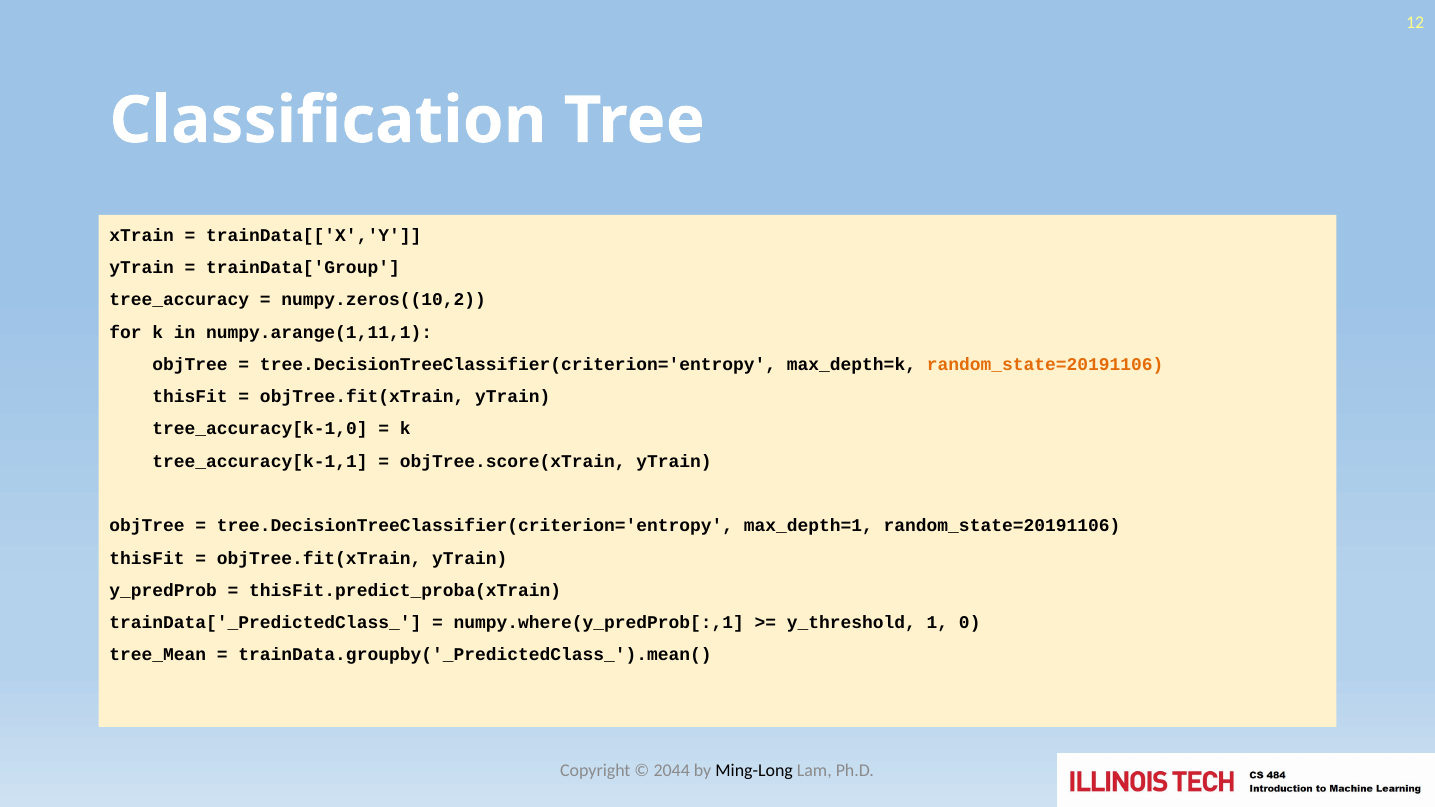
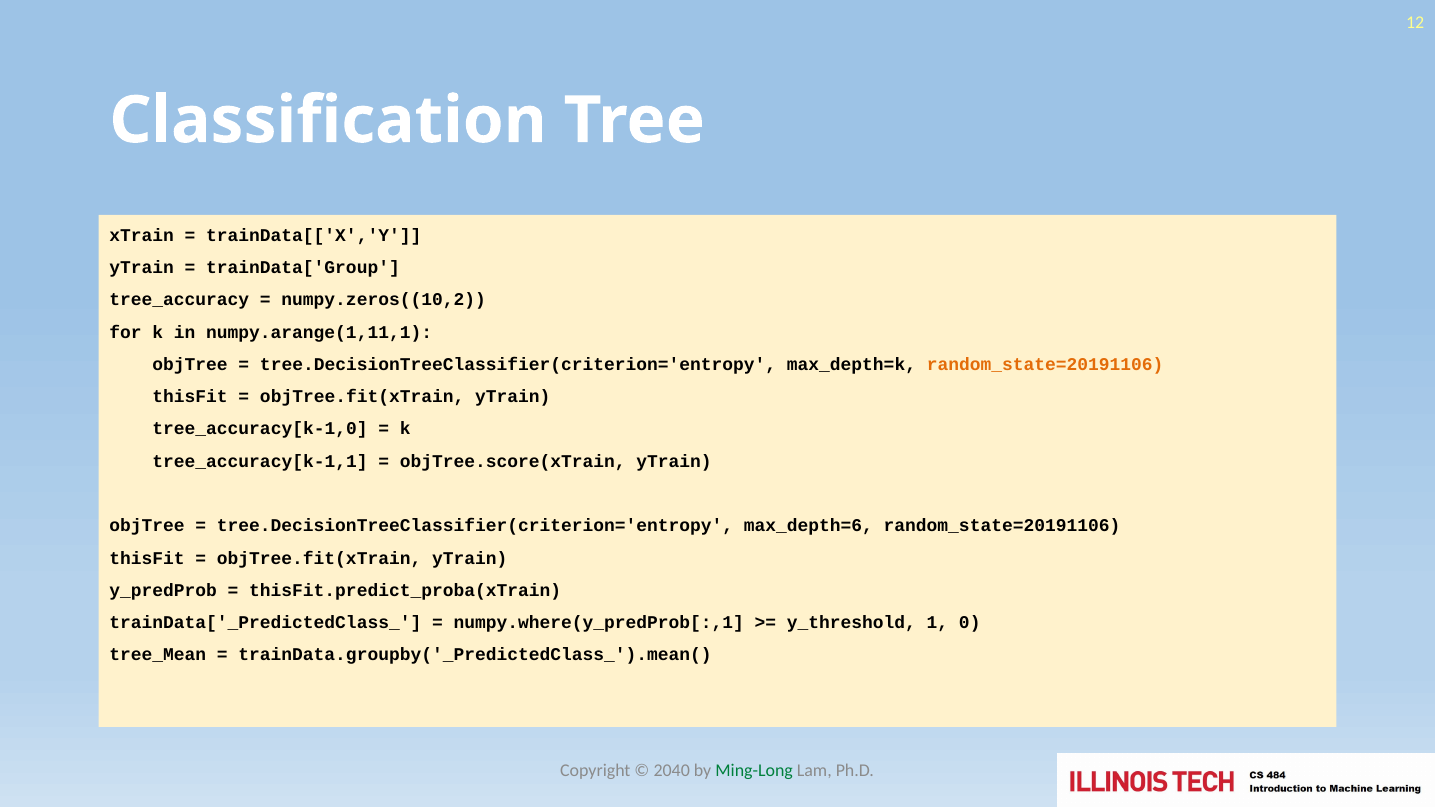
max_depth=1: max_depth=1 -> max_depth=6
2044: 2044 -> 2040
Ming-Long colour: black -> green
